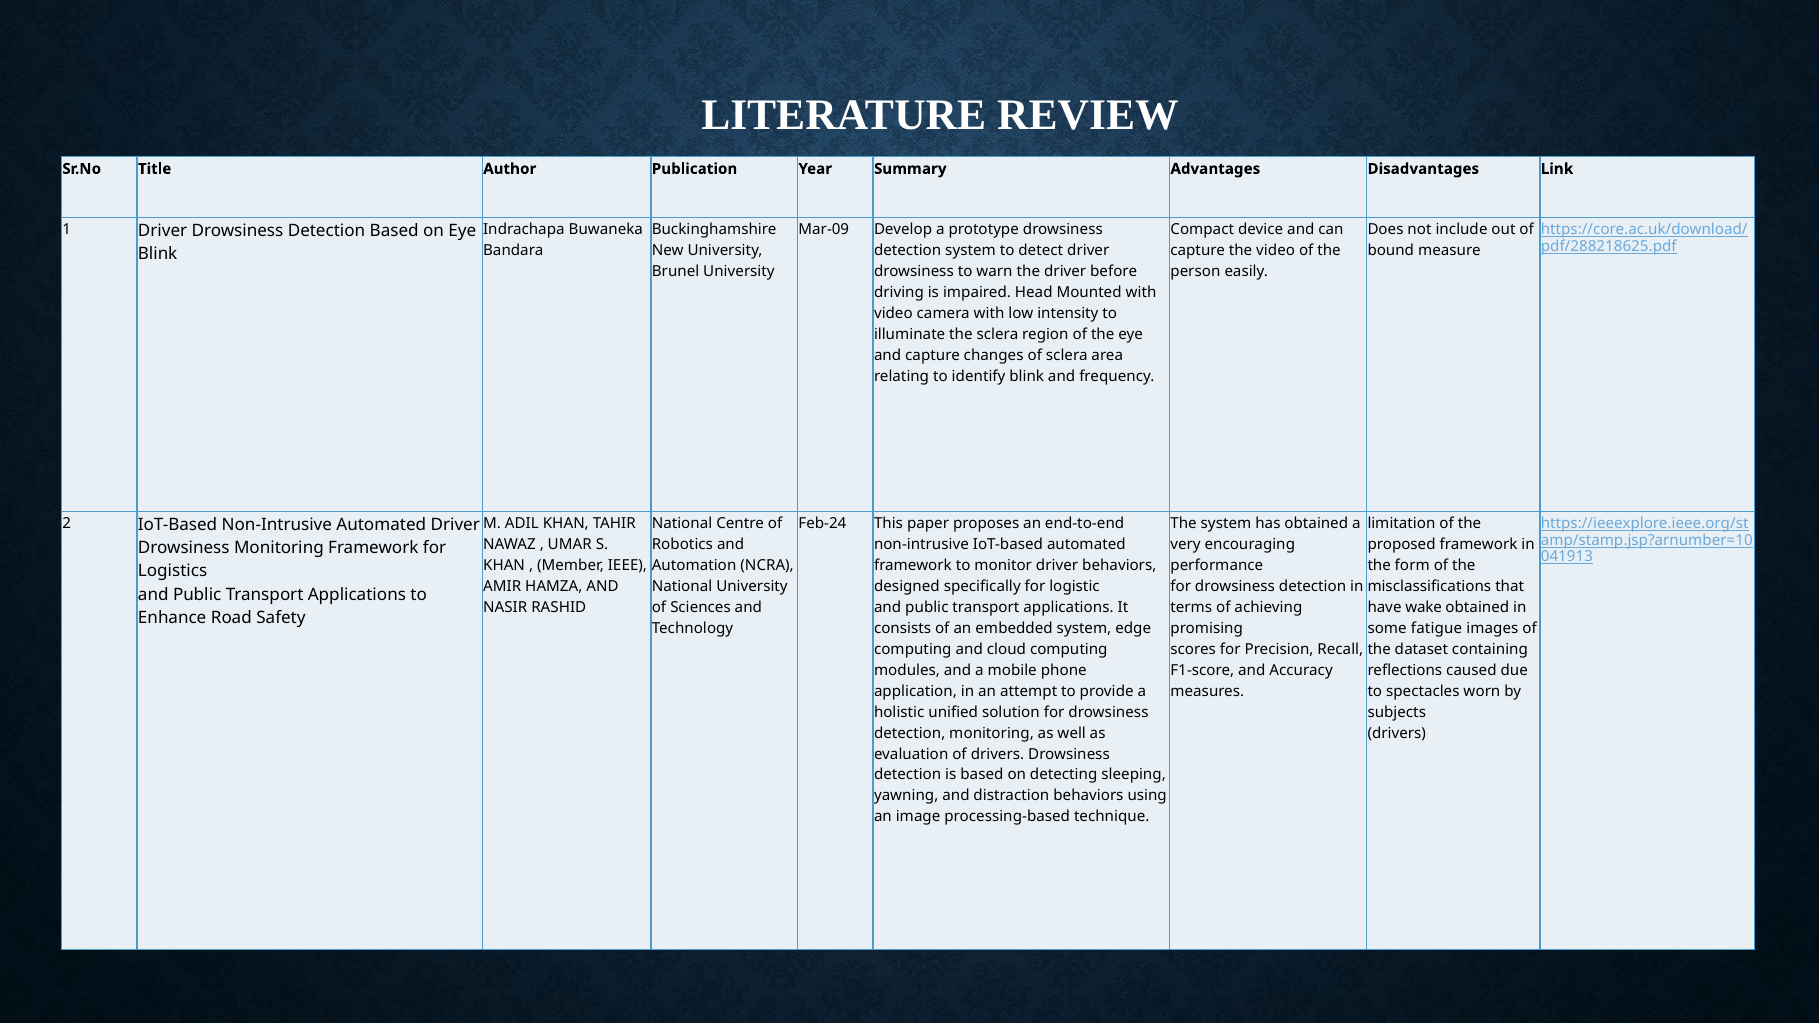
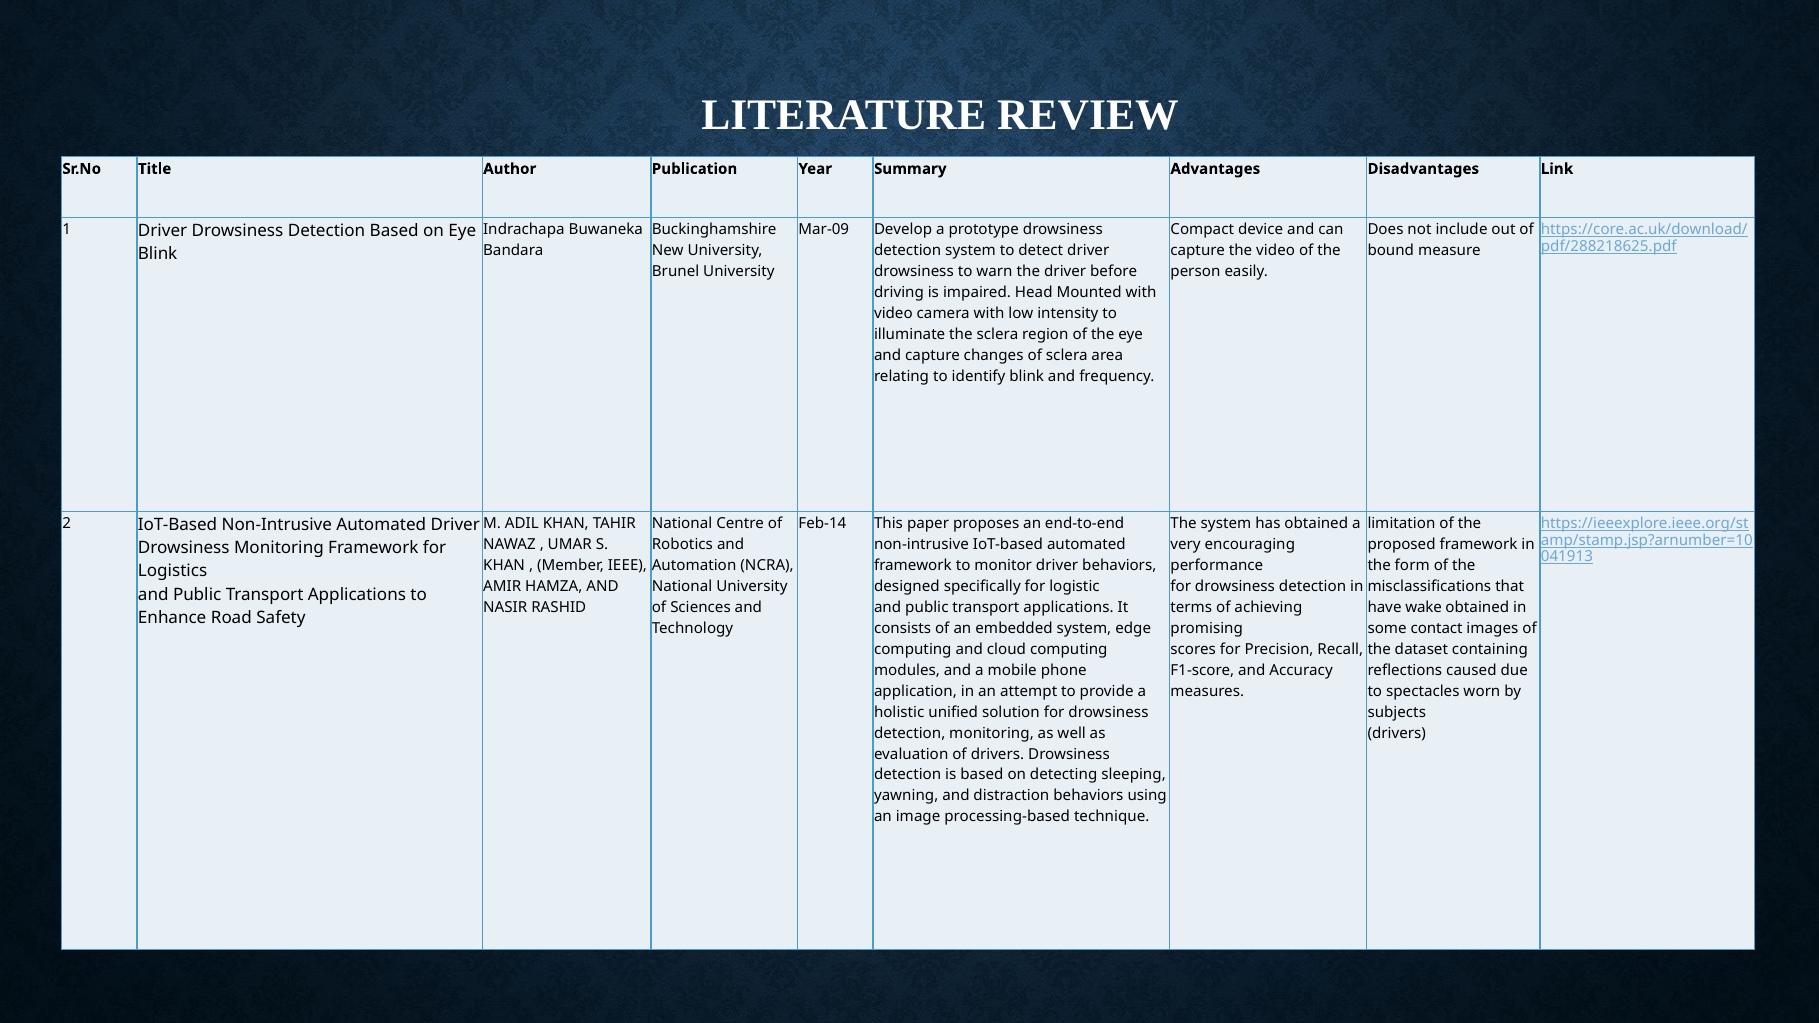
Feb-24: Feb-24 -> Feb-14
fatigue: fatigue -> contact
